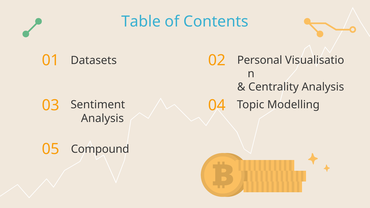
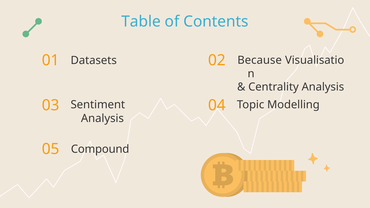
Personal: Personal -> Because
